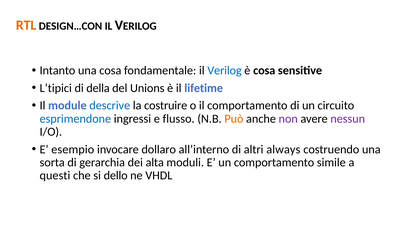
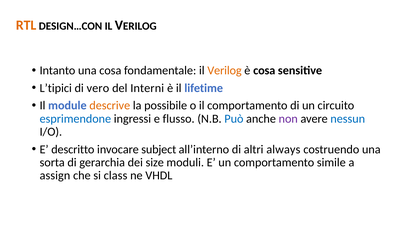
Verilog colour: blue -> orange
della: della -> vero
Unions: Unions -> Interni
descrive colour: blue -> orange
costruire: costruire -> possibile
Può colour: orange -> blue
nessun colour: purple -> blue
esempio: esempio -> descritto
dollaro: dollaro -> subject
alta: alta -> size
questi: questi -> assign
dello: dello -> class
